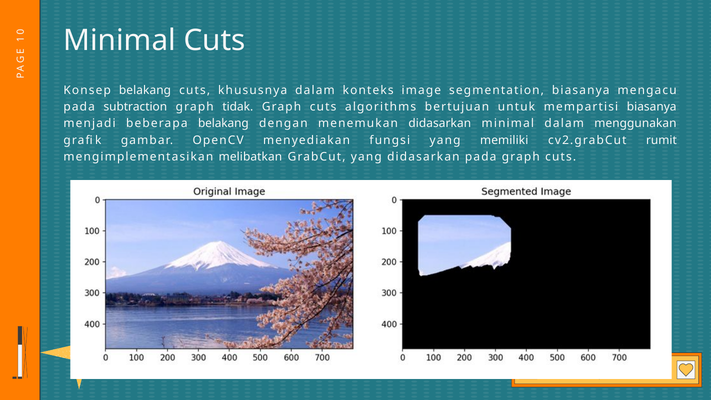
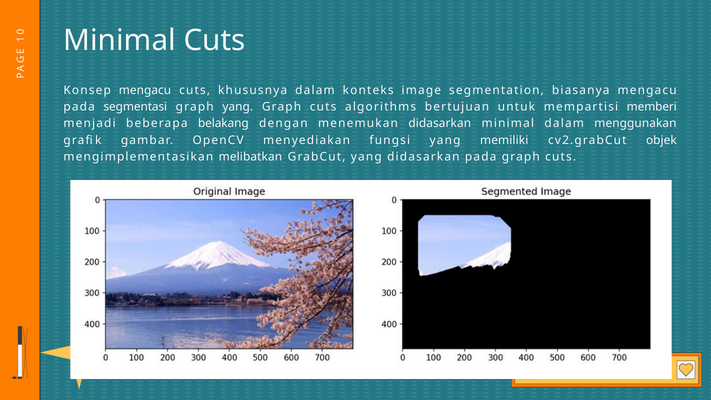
Konsep belakang: belakang -> mengacu
subtraction: subtraction -> segmentasi
graph tidak: tidak -> yang
mempartisi biasanya: biasanya -> memberi
rumit: rumit -> objek
